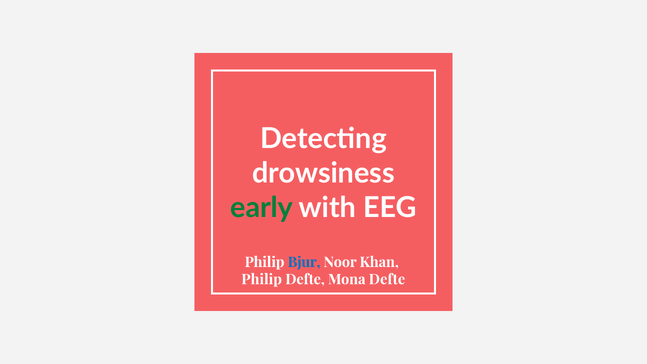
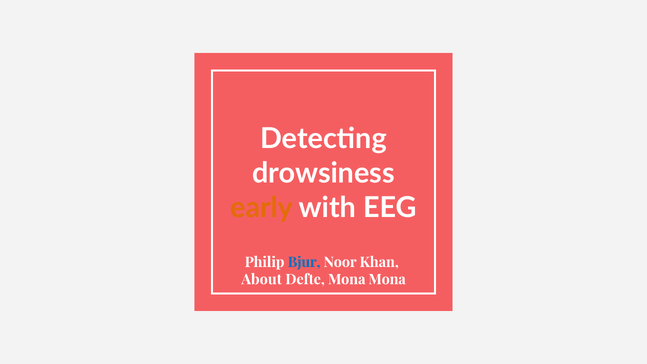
early colour: green -> orange
Philip at (262, 279): Philip -> About
Mona Defte: Defte -> Mona
